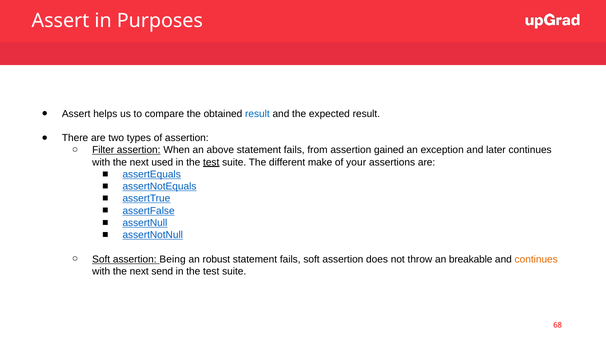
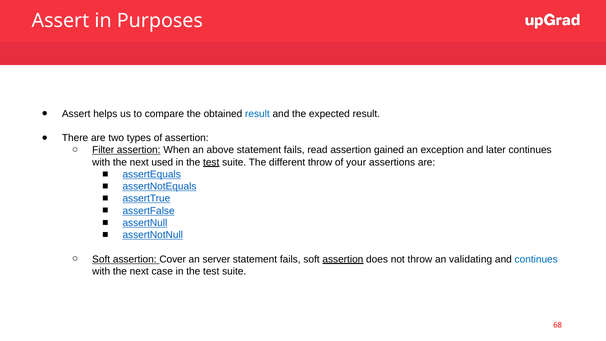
from: from -> read
different make: make -> throw
Being: Being -> Cover
robust: robust -> server
assertion at (343, 259) underline: none -> present
breakable: breakable -> validating
continues at (536, 259) colour: orange -> blue
send: send -> case
